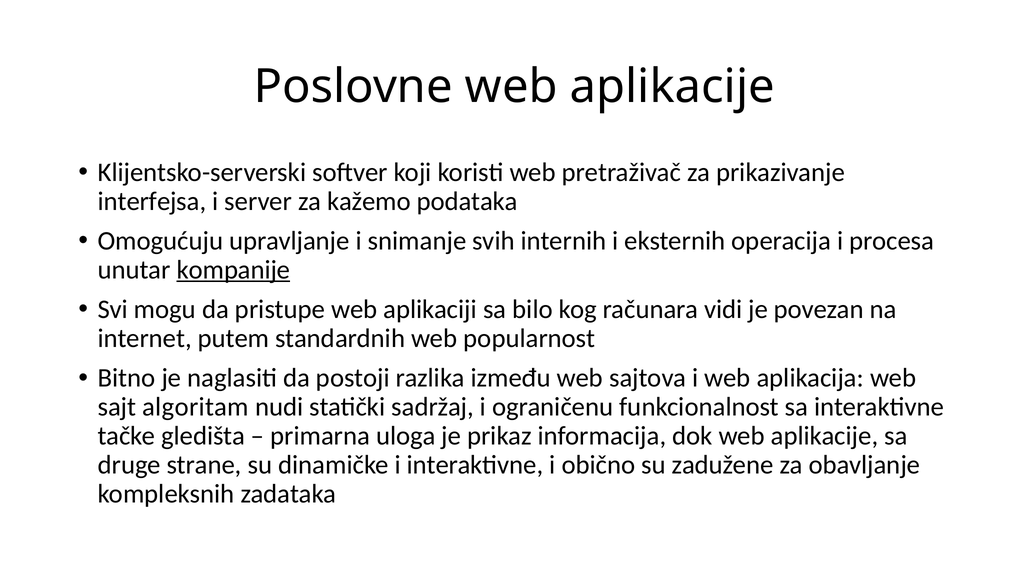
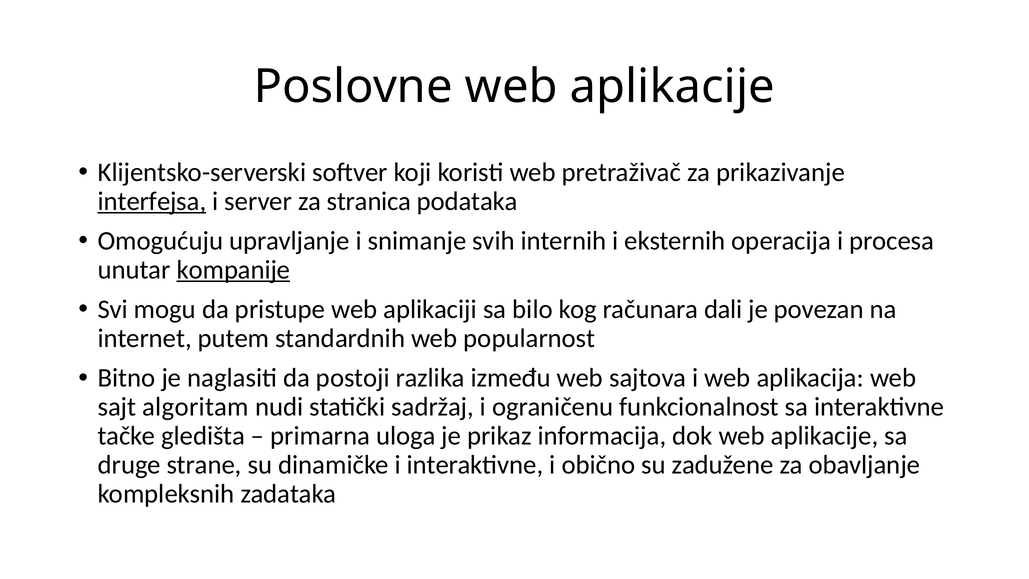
interfejsa underline: none -> present
kažemo: kažemo -> stranica
vidi: vidi -> dali
